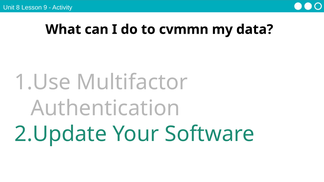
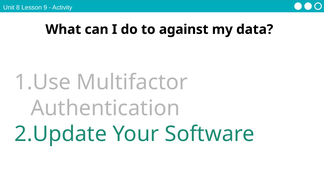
cvmmn: cvmmn -> against
